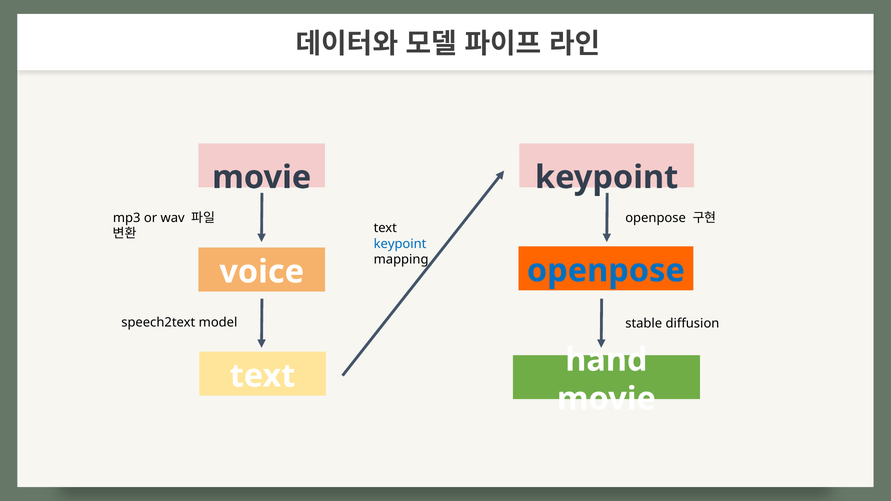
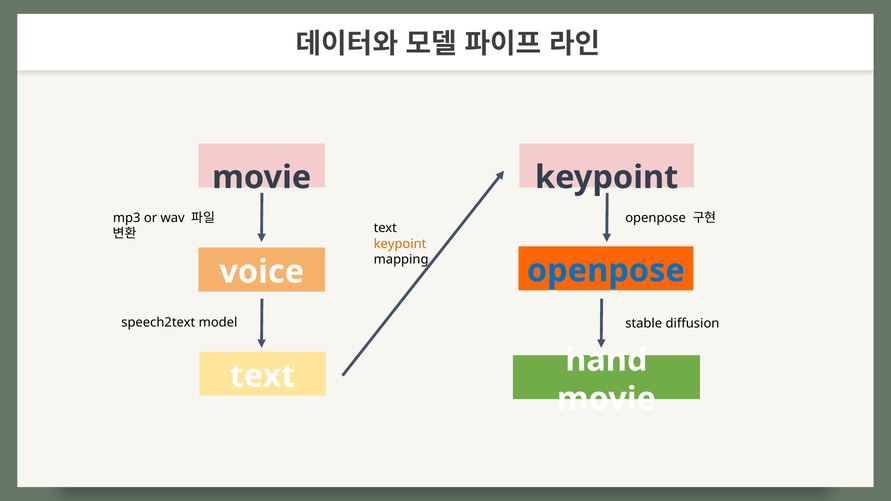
keypoint at (400, 244) colour: blue -> orange
